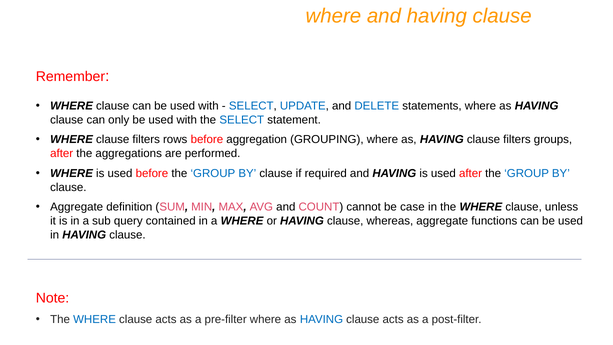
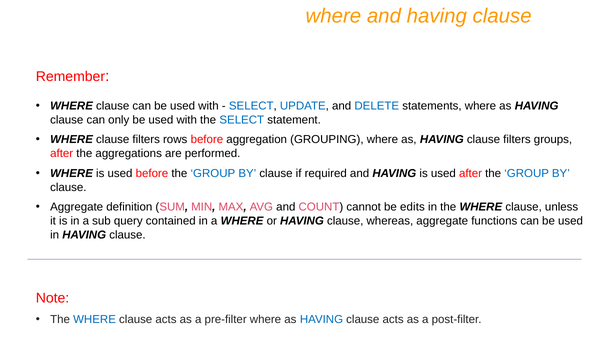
case: case -> edits
